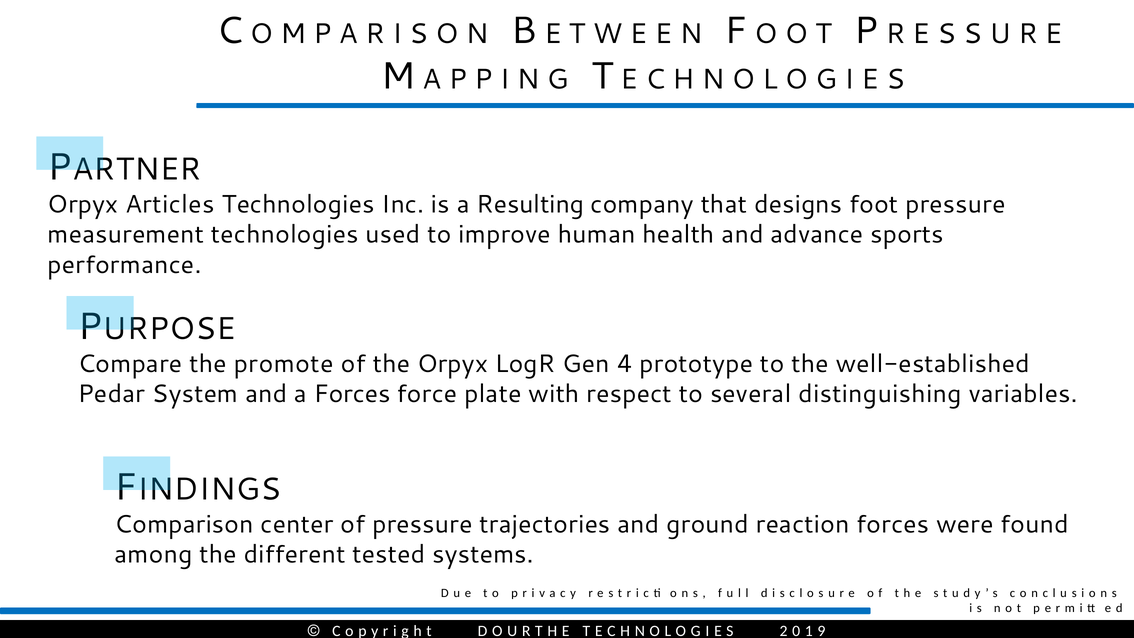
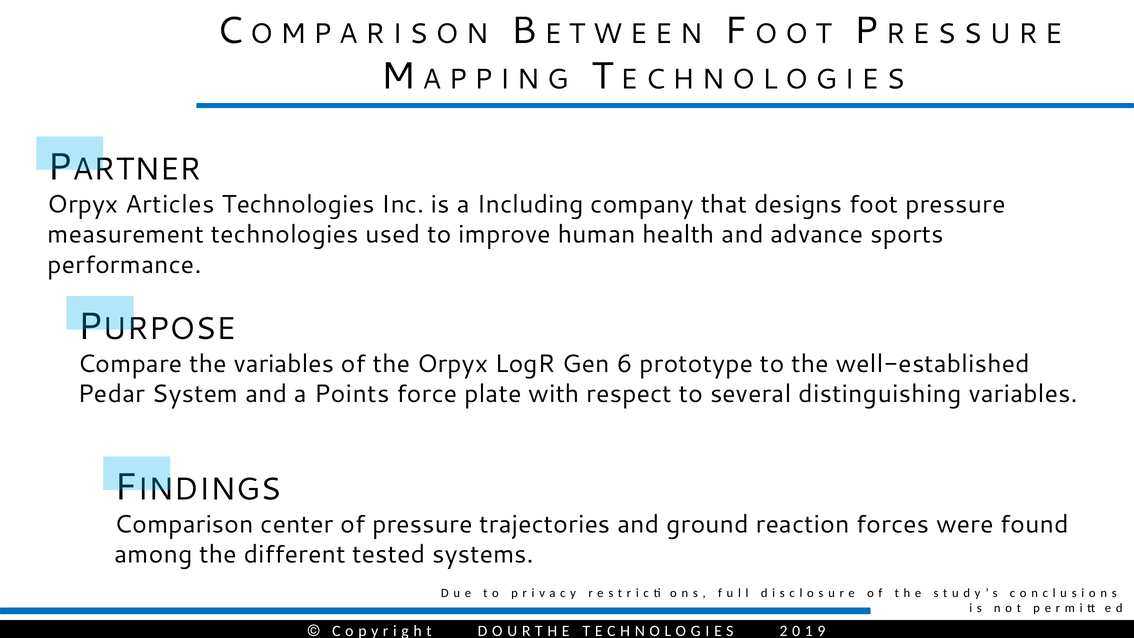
Resulting: Resulting -> Including
the promote: promote -> variables
4: 4 -> 6
a Forces: Forces -> Points
